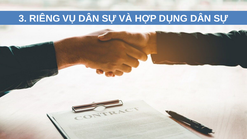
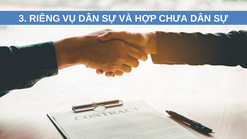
DỤNG: DỤNG -> CHƯA
